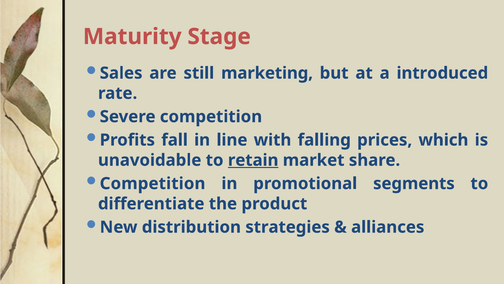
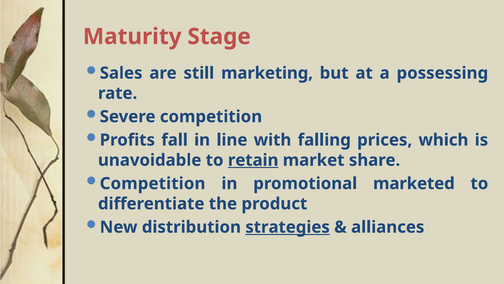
introduced: introduced -> possessing
segments: segments -> marketed
strategies underline: none -> present
